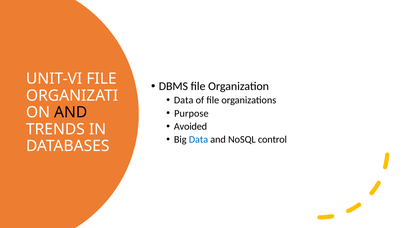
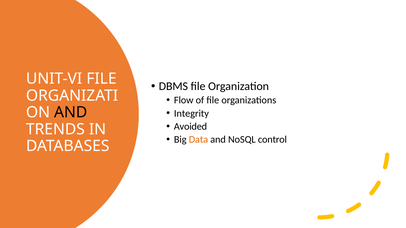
Data at (184, 100): Data -> Flow
Purpose: Purpose -> Integrity
Data at (198, 140) colour: blue -> orange
